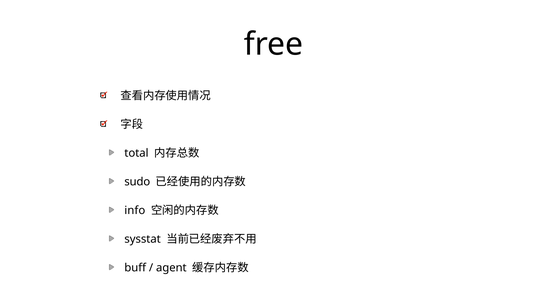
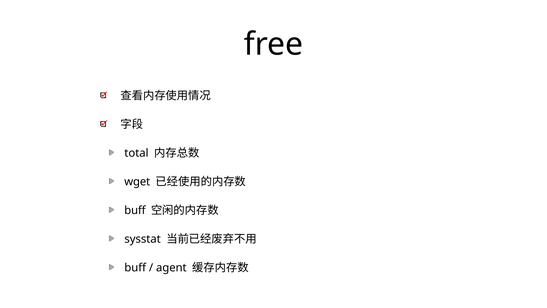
sudo: sudo -> wget
info at (135, 210): info -> buff
